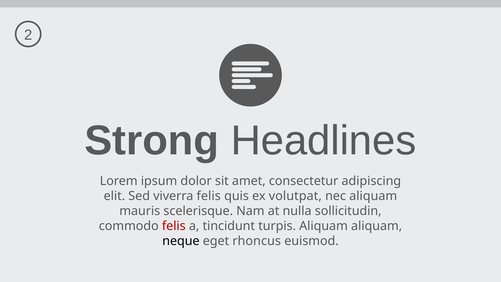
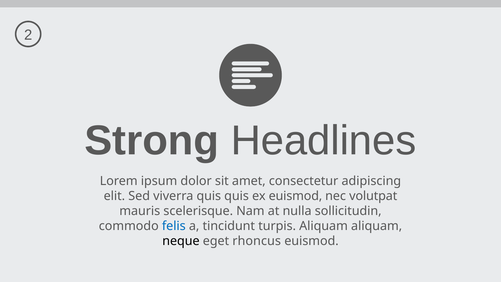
viverra felis: felis -> quis
ex volutpat: volutpat -> euismod
nec aliquam: aliquam -> volutpat
felis at (174, 226) colour: red -> blue
